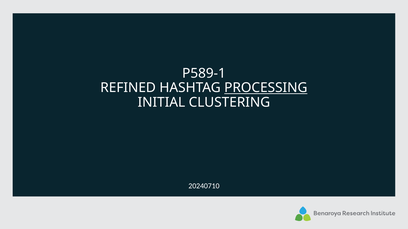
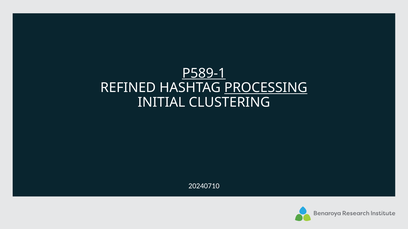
P589-1 underline: none -> present
